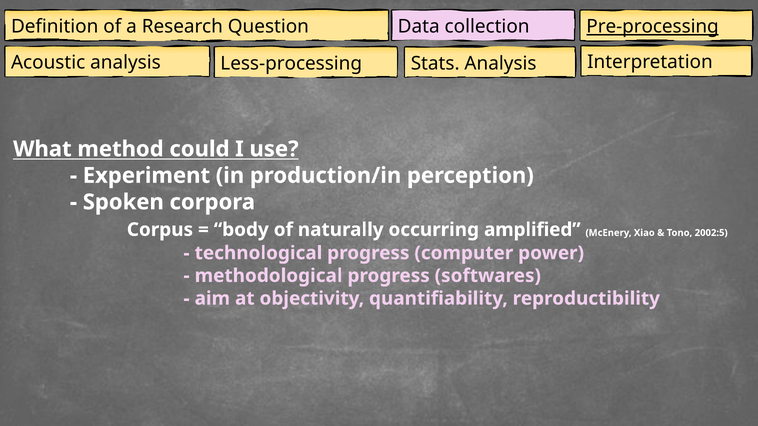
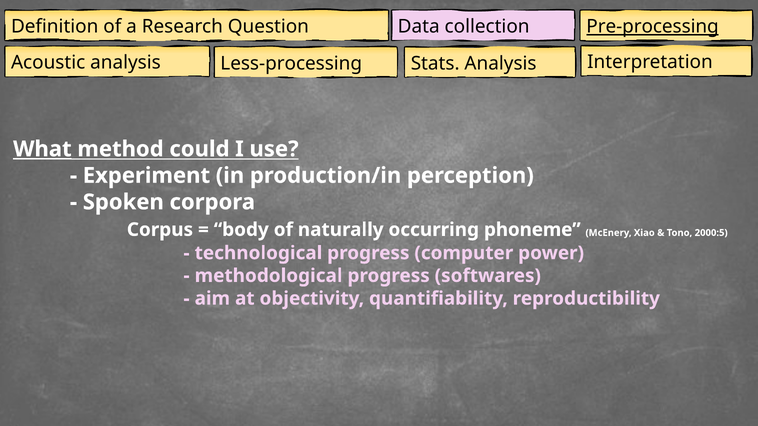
What underline: none -> present
amplified: amplified -> phoneme
2002:5: 2002:5 -> 2000:5
